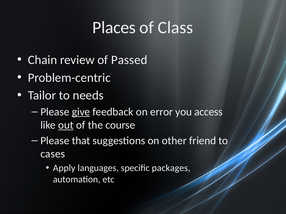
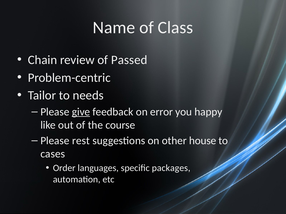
Places: Places -> Name
access: access -> happy
out underline: present -> none
that: that -> rest
friend: friend -> house
Apply: Apply -> Order
